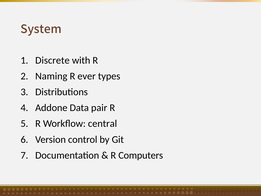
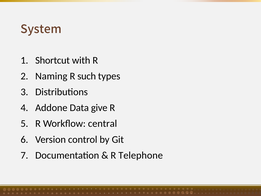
Discrete: Discrete -> Shortcut
ever: ever -> such
pair: pair -> give
Computers: Computers -> Telephone
